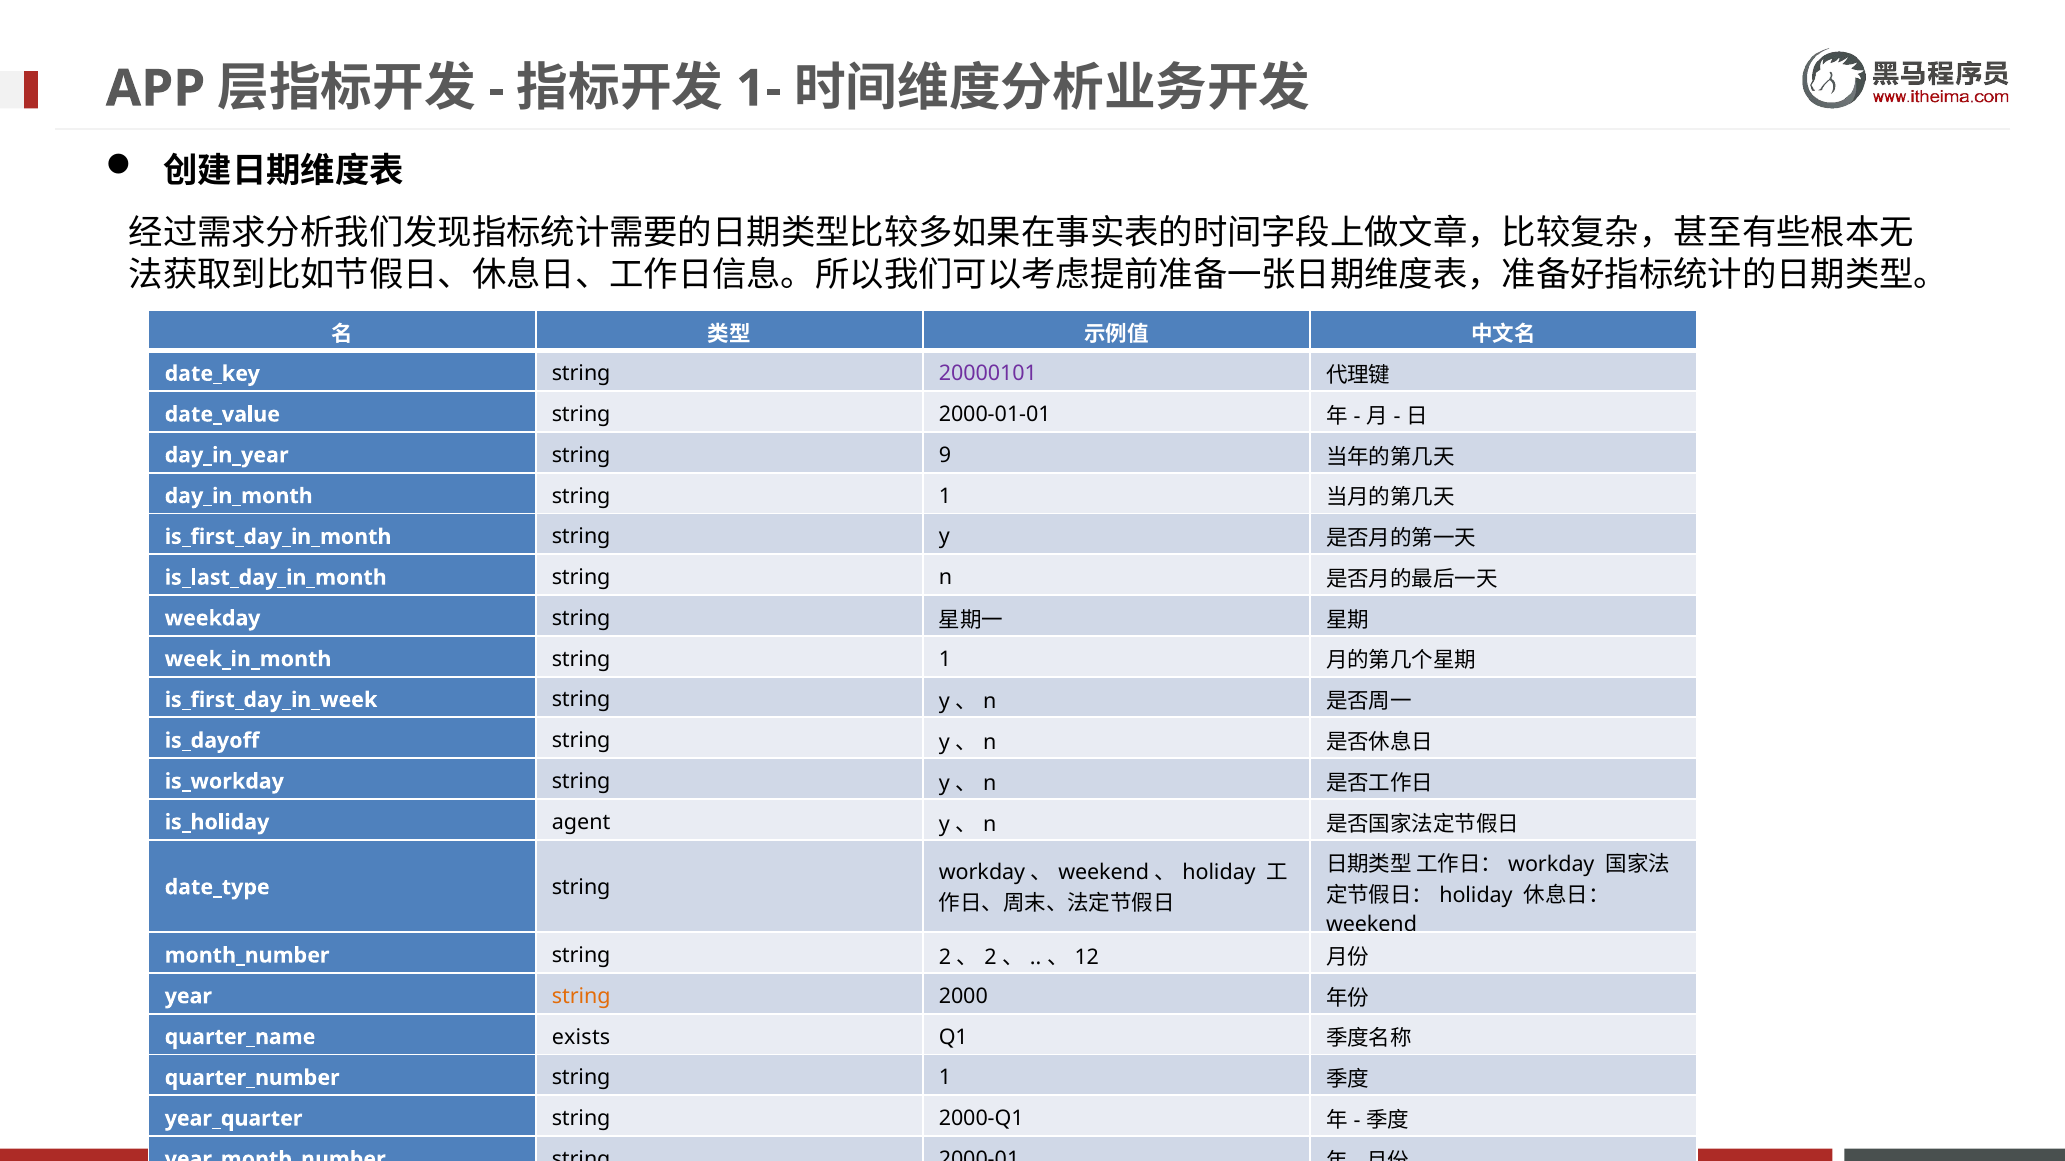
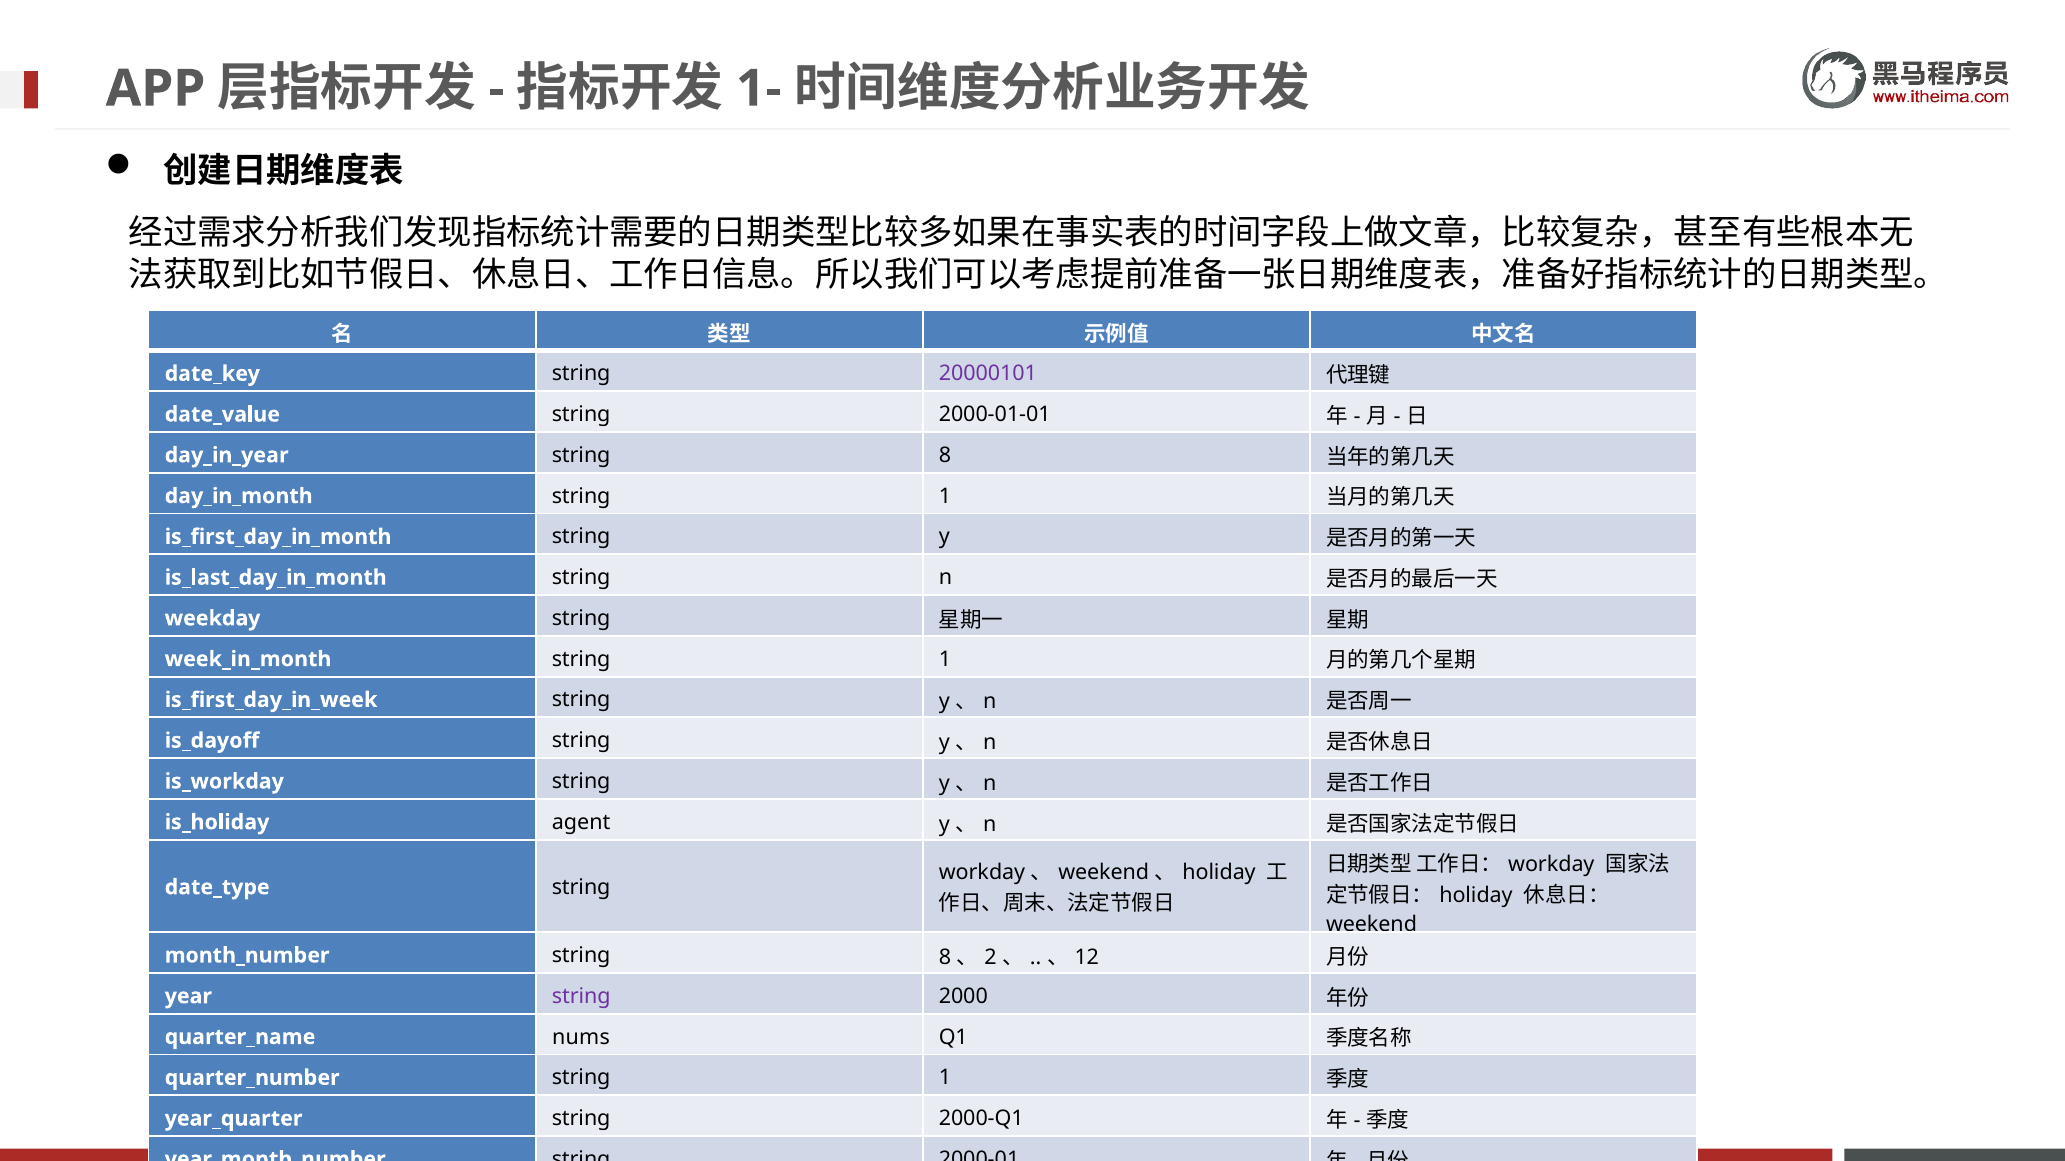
9 at (945, 455): 9 -> 8
2 at (945, 958): 2 -> 8
string at (581, 997) colour: orange -> purple
exists: exists -> nums
